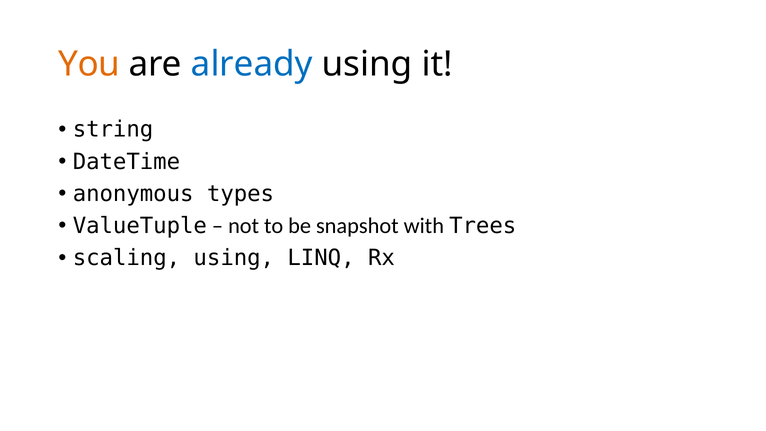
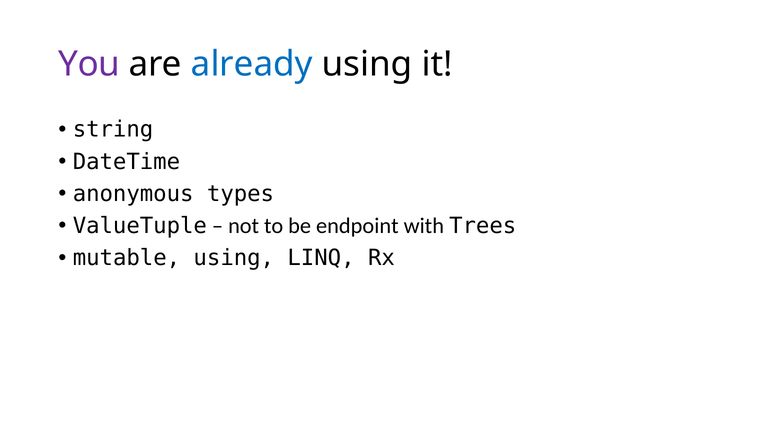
You colour: orange -> purple
snapshot: snapshot -> endpoint
scaling: scaling -> mutable
